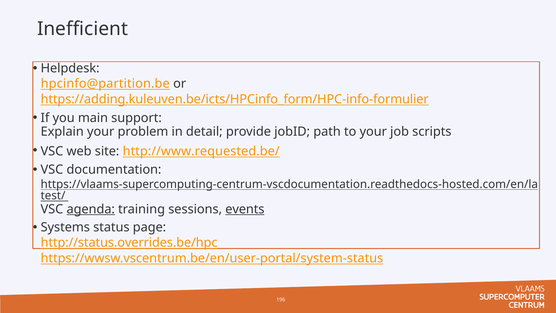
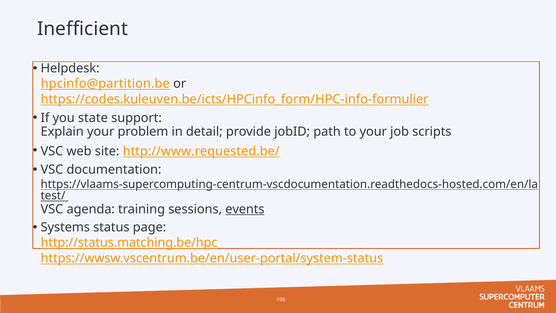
https://adding.kuleuven.be/icts/HPCinfo_form/HPC-info-formulier: https://adding.kuleuven.be/icts/HPCinfo_form/HPC-info-formulier -> https://codes.kuleuven.be/icts/HPCinfo_form/HPC-info-formulier
main: main -> state
agenda underline: present -> none
http://status.overrides.be/hpc: http://status.overrides.be/hpc -> http://status.matching.be/hpc
